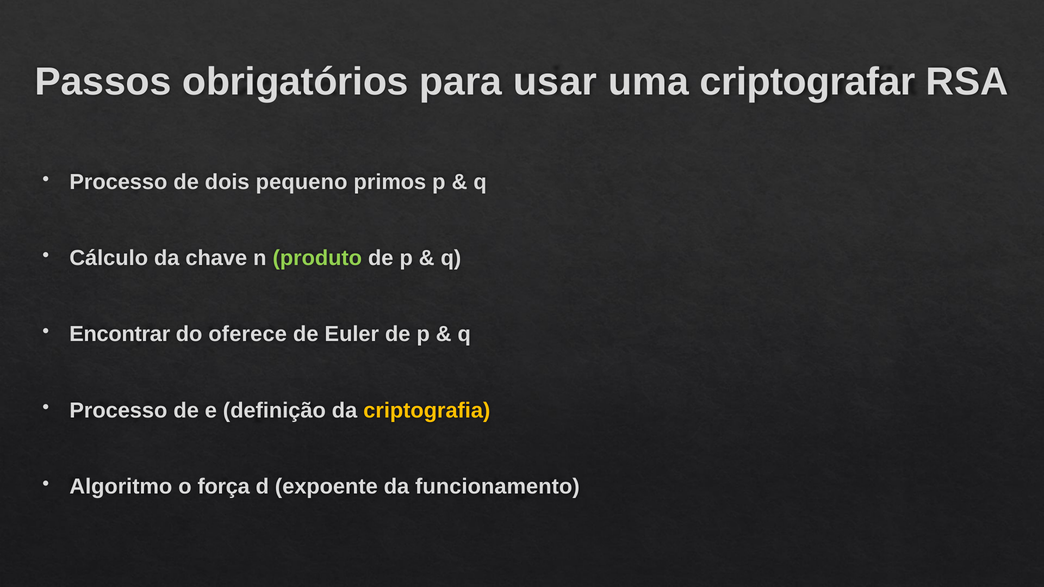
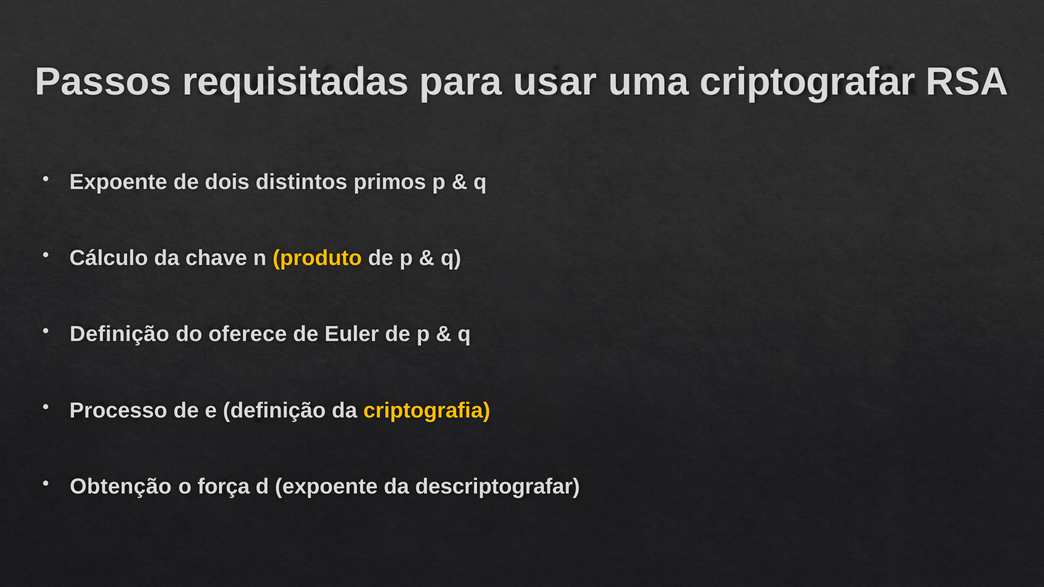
obrigatórios: obrigatórios -> requisitadas
Processo at (118, 182): Processo -> Expoente
pequeno: pequeno -> distintos
produto colour: light green -> yellow
Encontrar at (120, 334): Encontrar -> Definição
Algoritmo: Algoritmo -> Obtenção
funcionamento: funcionamento -> descriptografar
